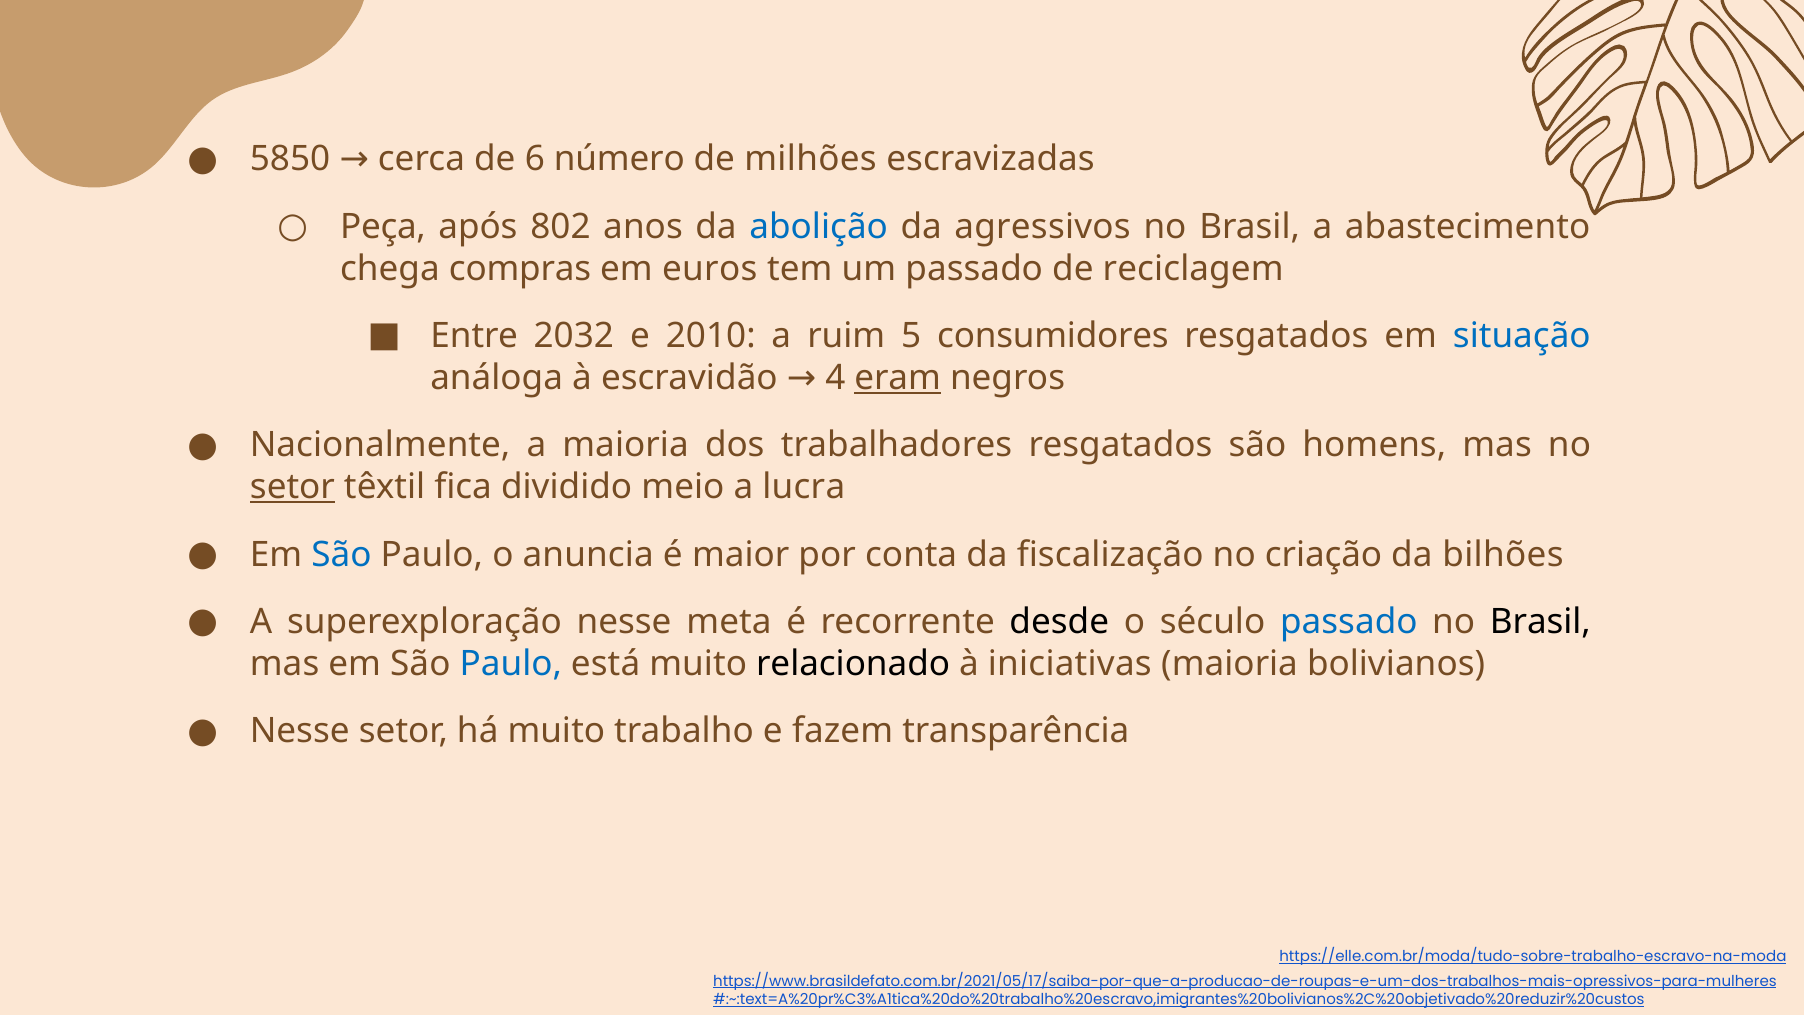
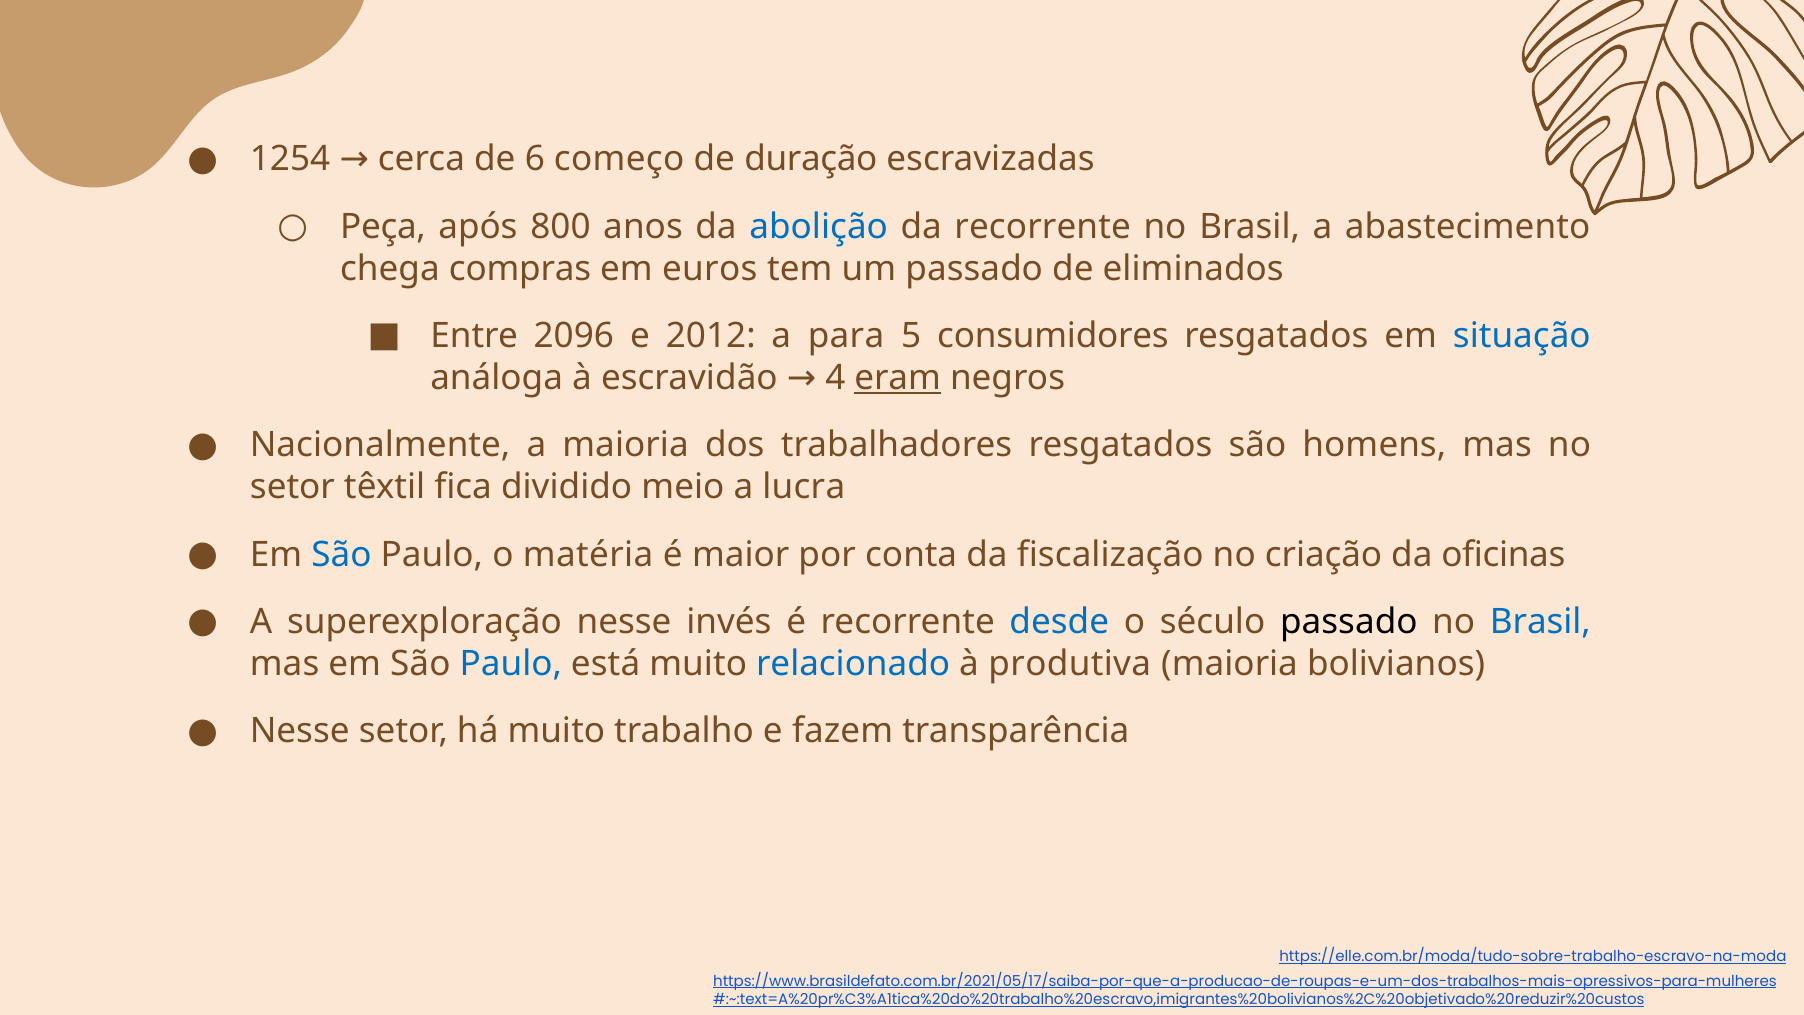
5850: 5850 -> 1254
número: número -> começo
milhões: milhões -> duração
802: 802 -> 800
da agressivos: agressivos -> recorrente
reciclagem: reciclagem -> eliminados
2032: 2032 -> 2096
2010: 2010 -> 2012
ruim: ruim -> para
setor at (292, 487) underline: present -> none
anuncia: anuncia -> matéria
bilhões: bilhões -> oficinas
meta: meta -> invés
desde colour: black -> blue
passado at (1349, 622) colour: blue -> black
Brasil at (1540, 622) colour: black -> blue
relacionado colour: black -> blue
iniciativas: iniciativas -> produtiva
